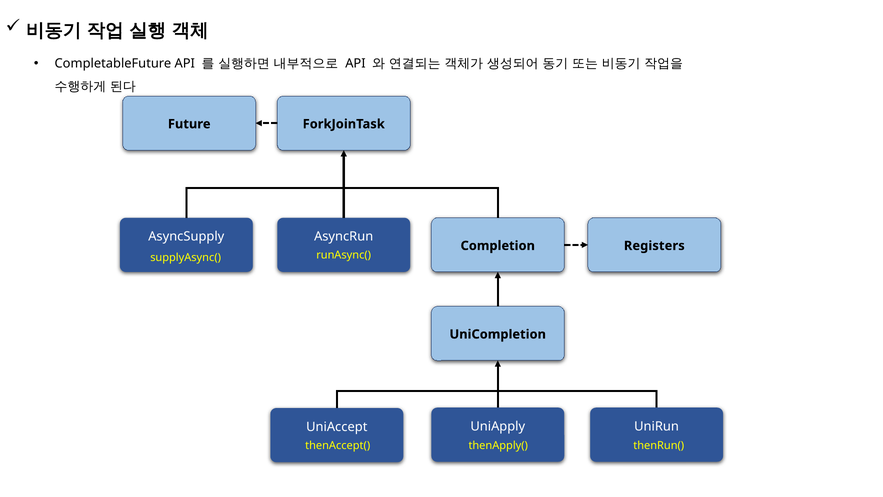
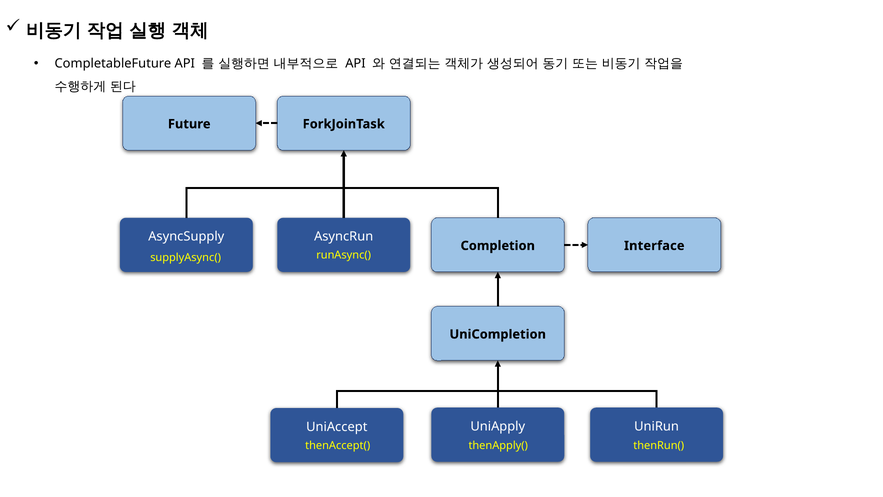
Registers: Registers -> Interface
